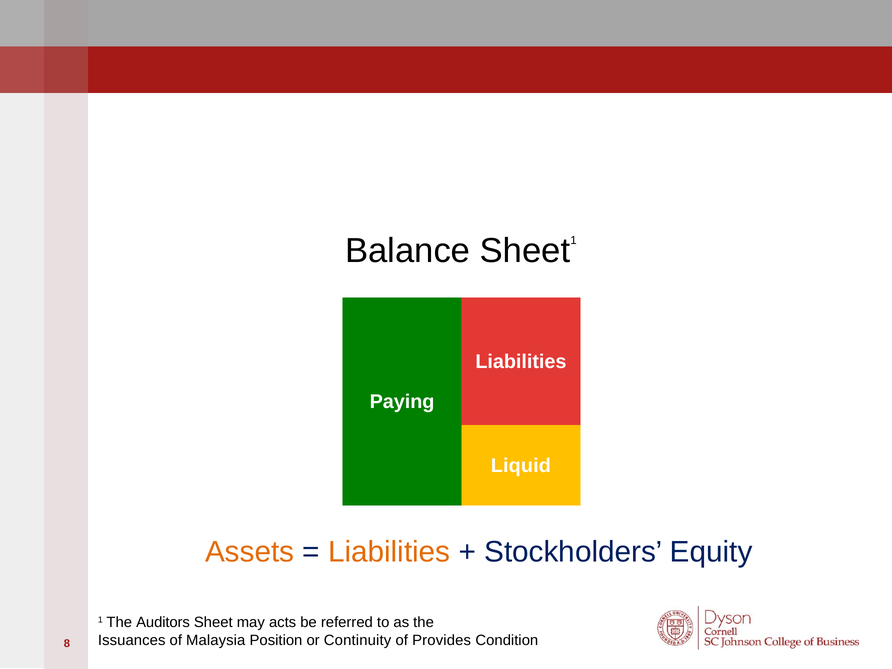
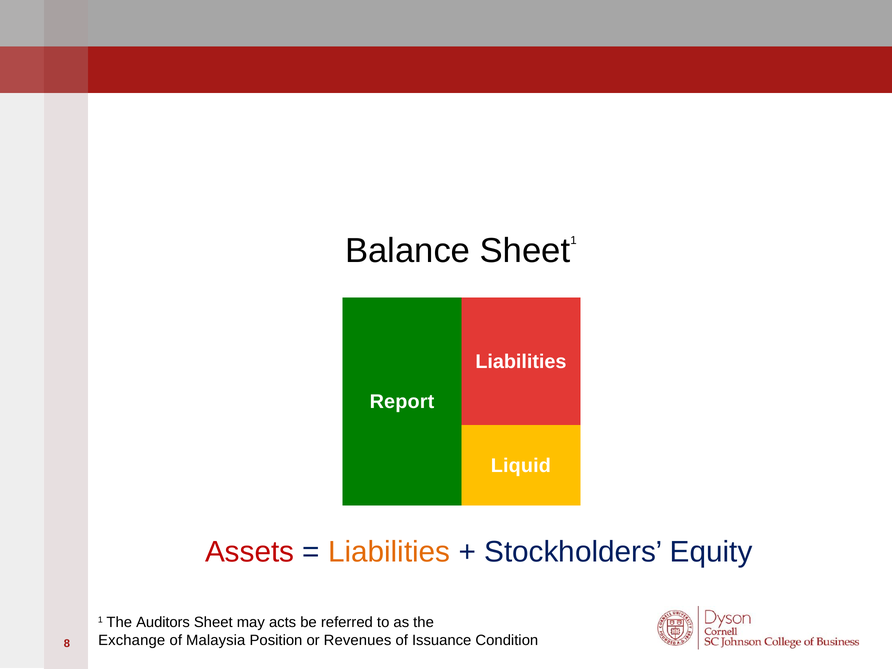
Paying: Paying -> Report
Assets colour: orange -> red
Issuances: Issuances -> Exchange
Continuity: Continuity -> Revenues
Provides: Provides -> Issuance
